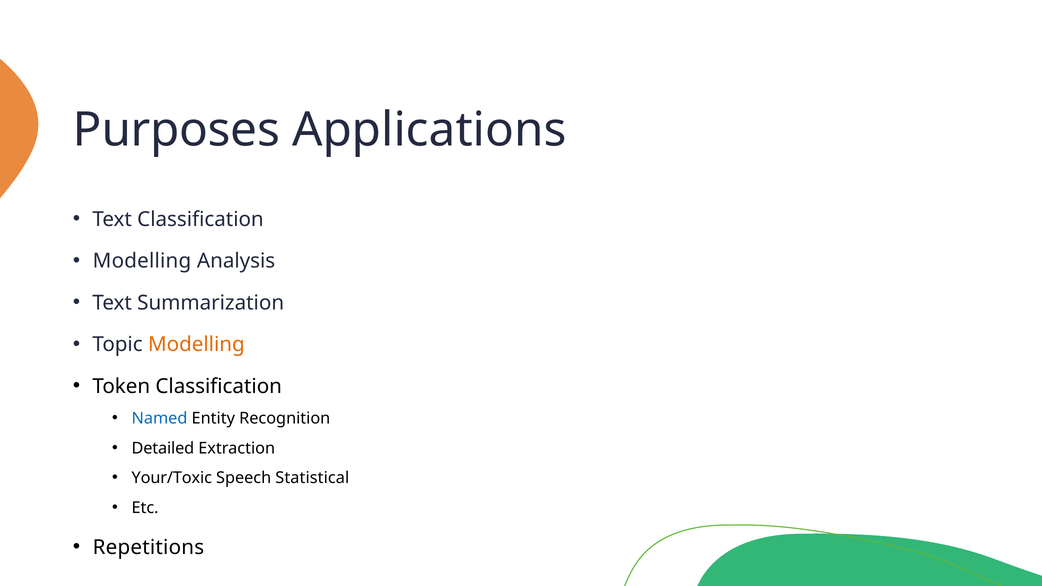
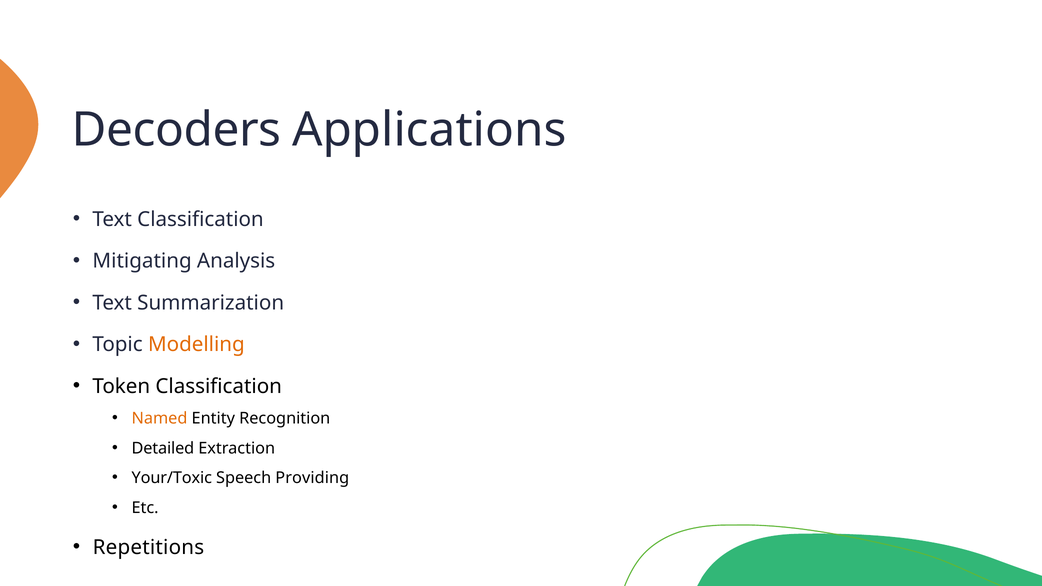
Purposes: Purposes -> Decoders
Modelling at (142, 261): Modelling -> Mitigating
Named colour: blue -> orange
Statistical: Statistical -> Providing
